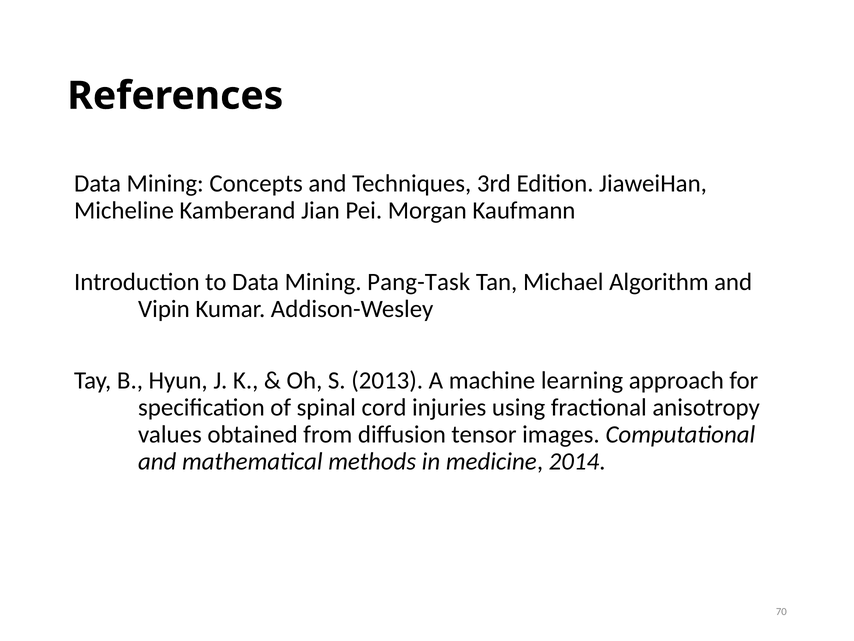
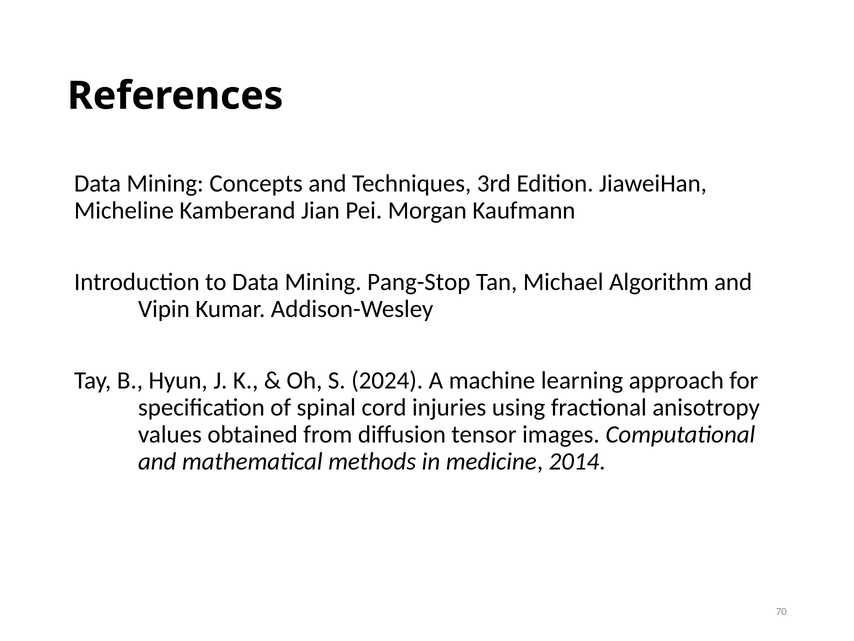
Pang-Task: Pang-Task -> Pang-Stop
2013: 2013 -> 2024
